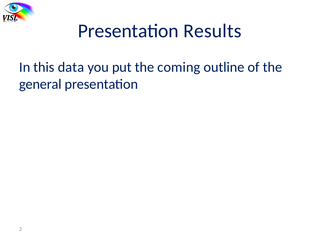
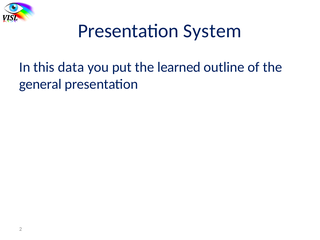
Results: Results -> System
coming: coming -> learned
